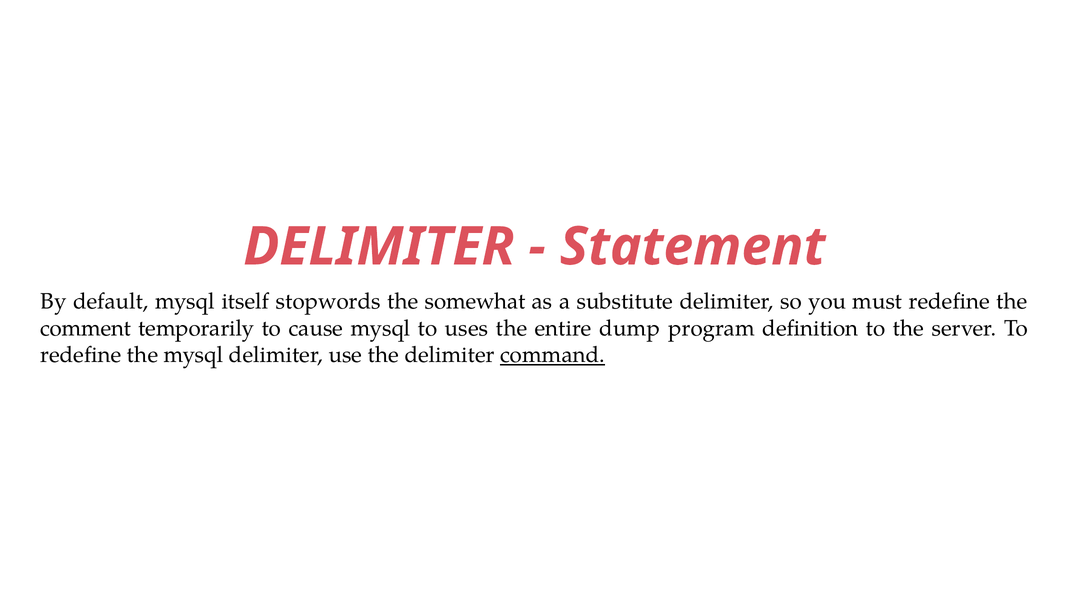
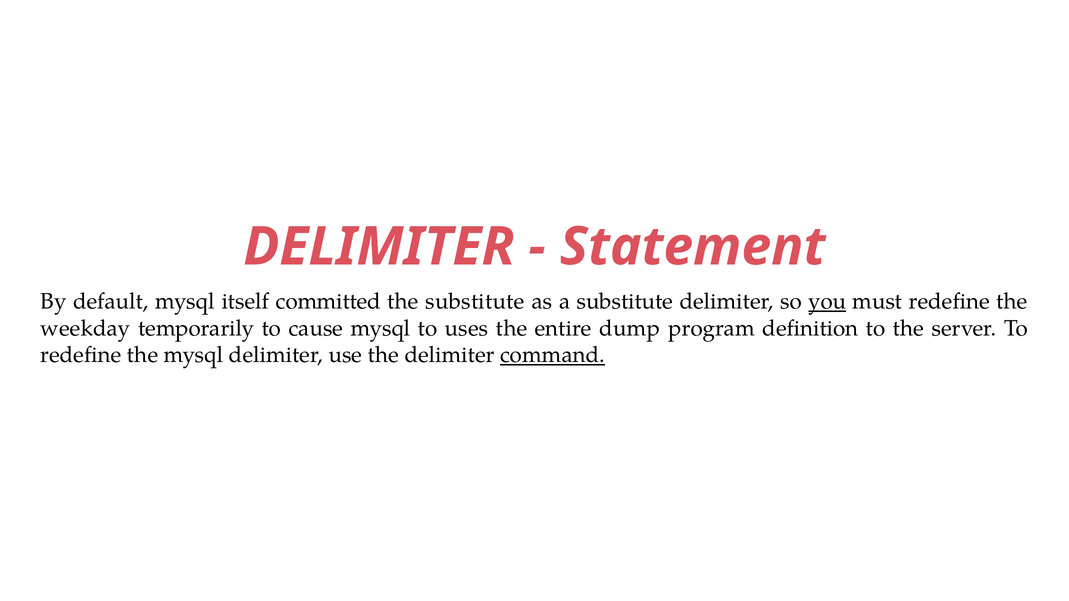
stopwords: stopwords -> committed
the somewhat: somewhat -> substitute
you underline: none -> present
comment: comment -> weekday
